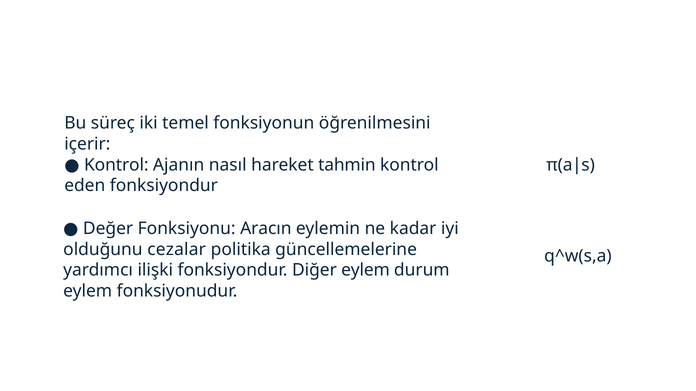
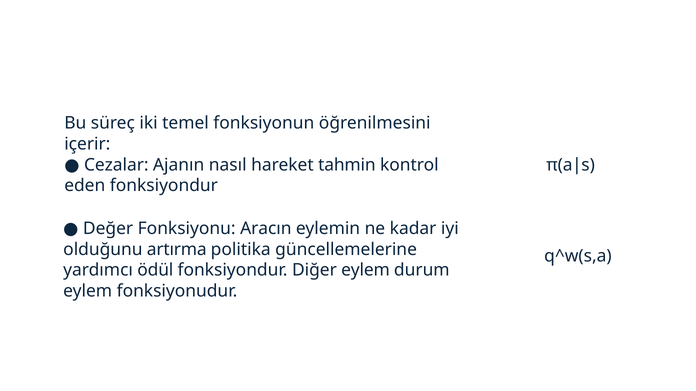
Kontrol at (116, 165): Kontrol -> Cezalar
cezalar: cezalar -> artırma
ilişki: ilişki -> ödül
